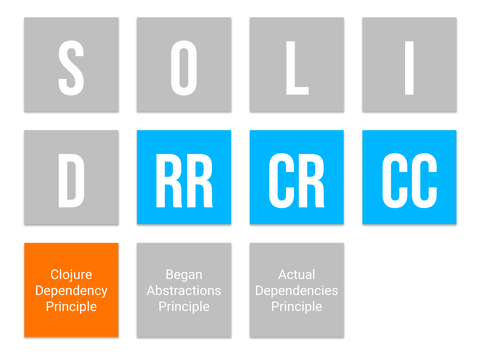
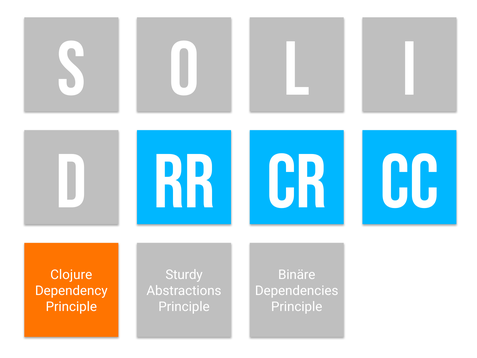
Began: Began -> Sturdy
Actual: Actual -> Binäre
